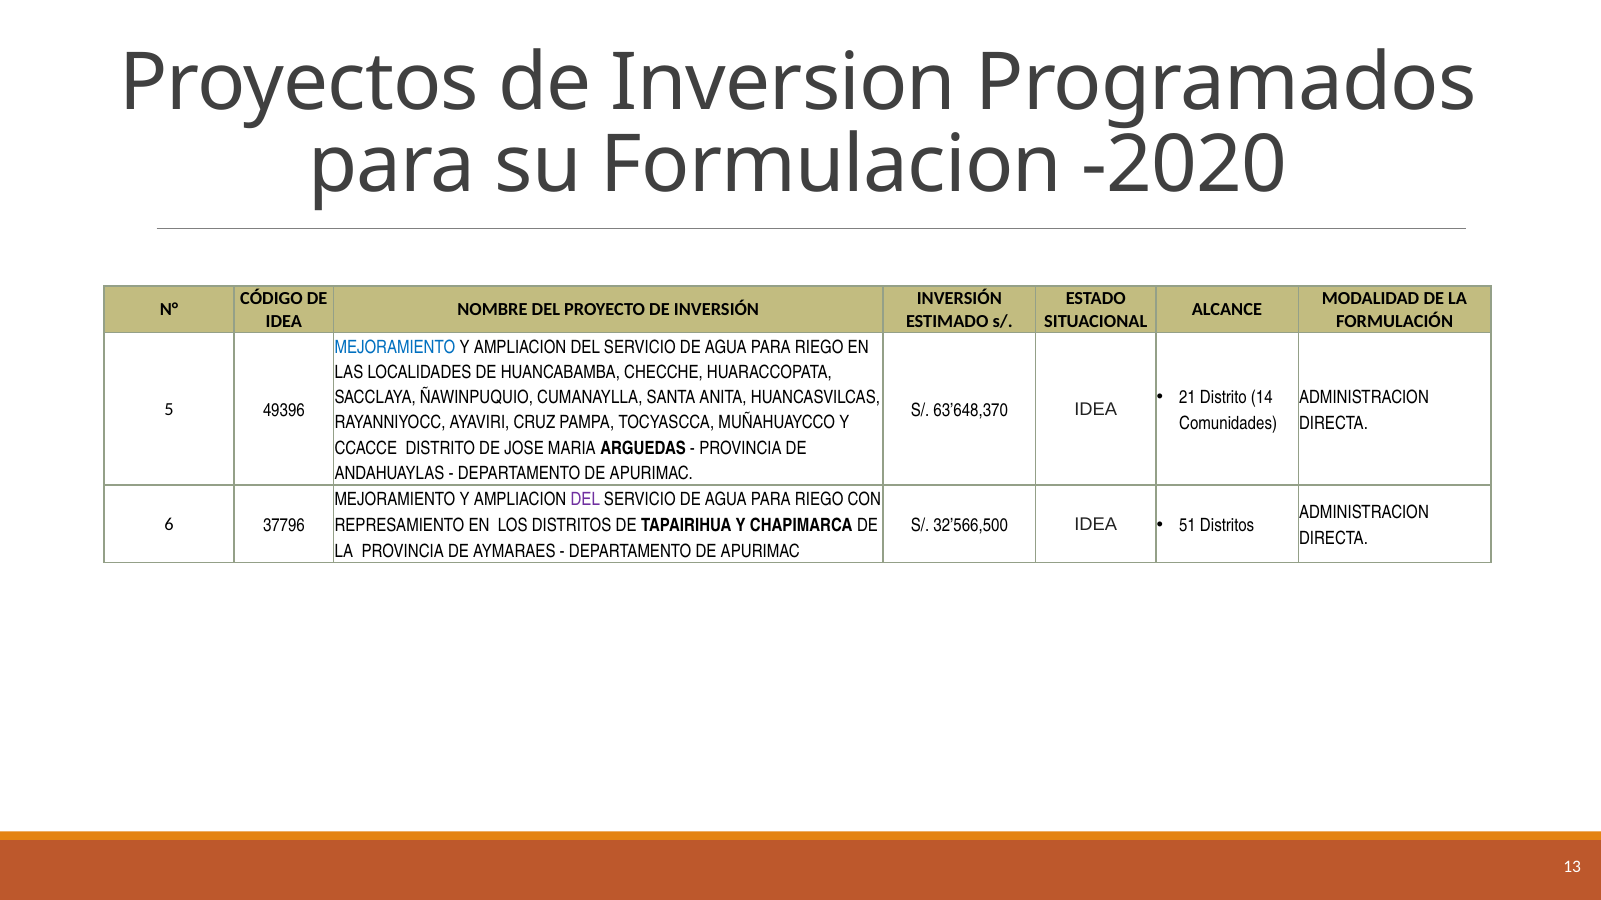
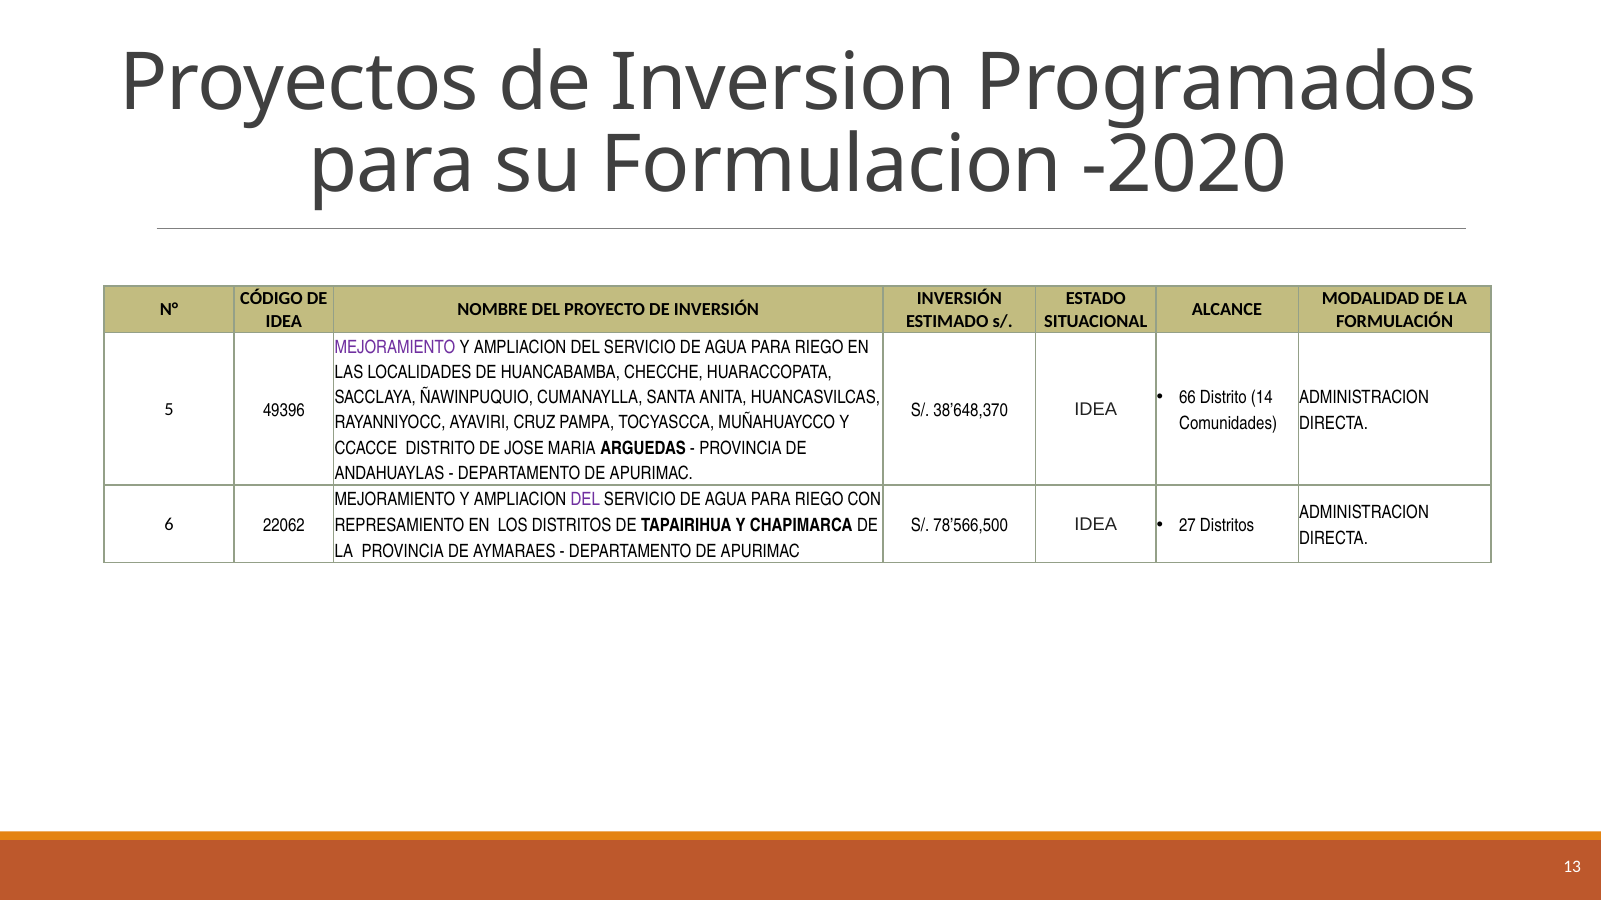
MEJORAMIENTO at (395, 347) colour: blue -> purple
21: 21 -> 66
63’648,370: 63’648,370 -> 38’648,370
37796: 37796 -> 22062
32’566,500: 32’566,500 -> 78’566,500
51: 51 -> 27
